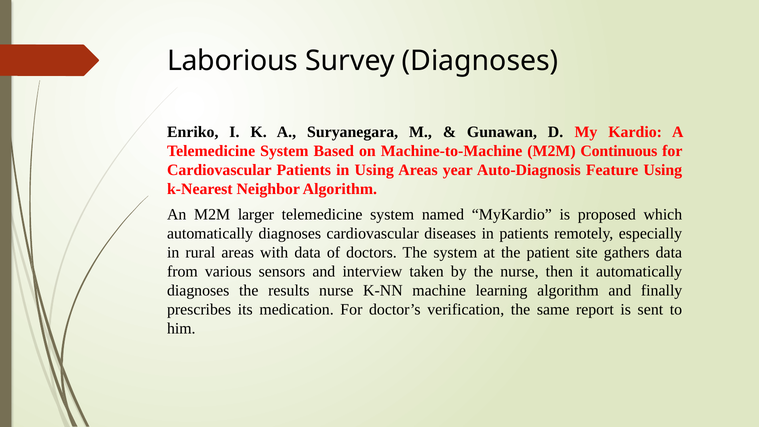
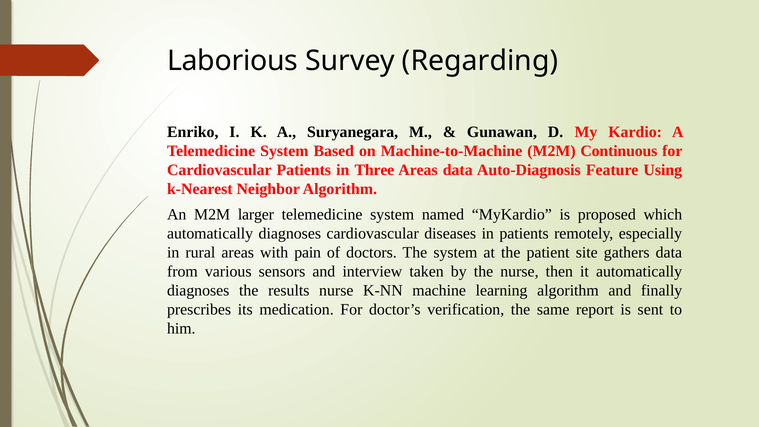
Survey Diagnoses: Diagnoses -> Regarding
in Using: Using -> Three
Areas year: year -> data
with data: data -> pain
